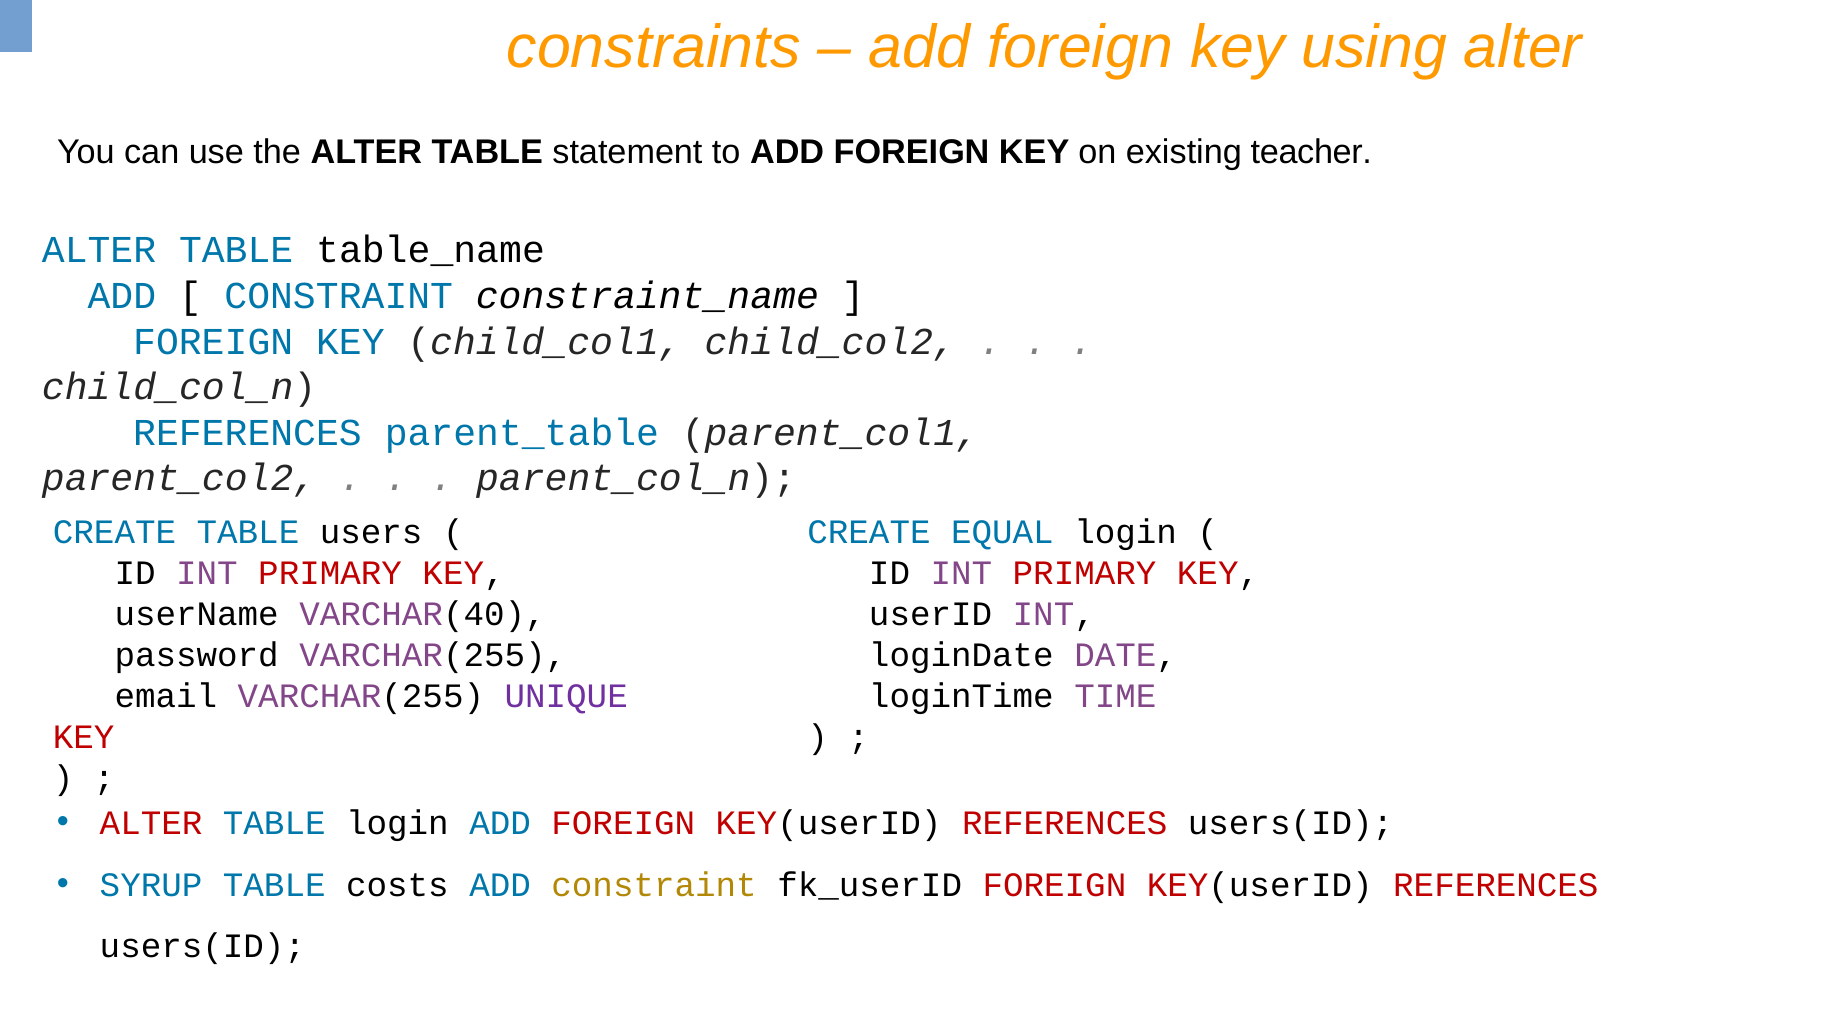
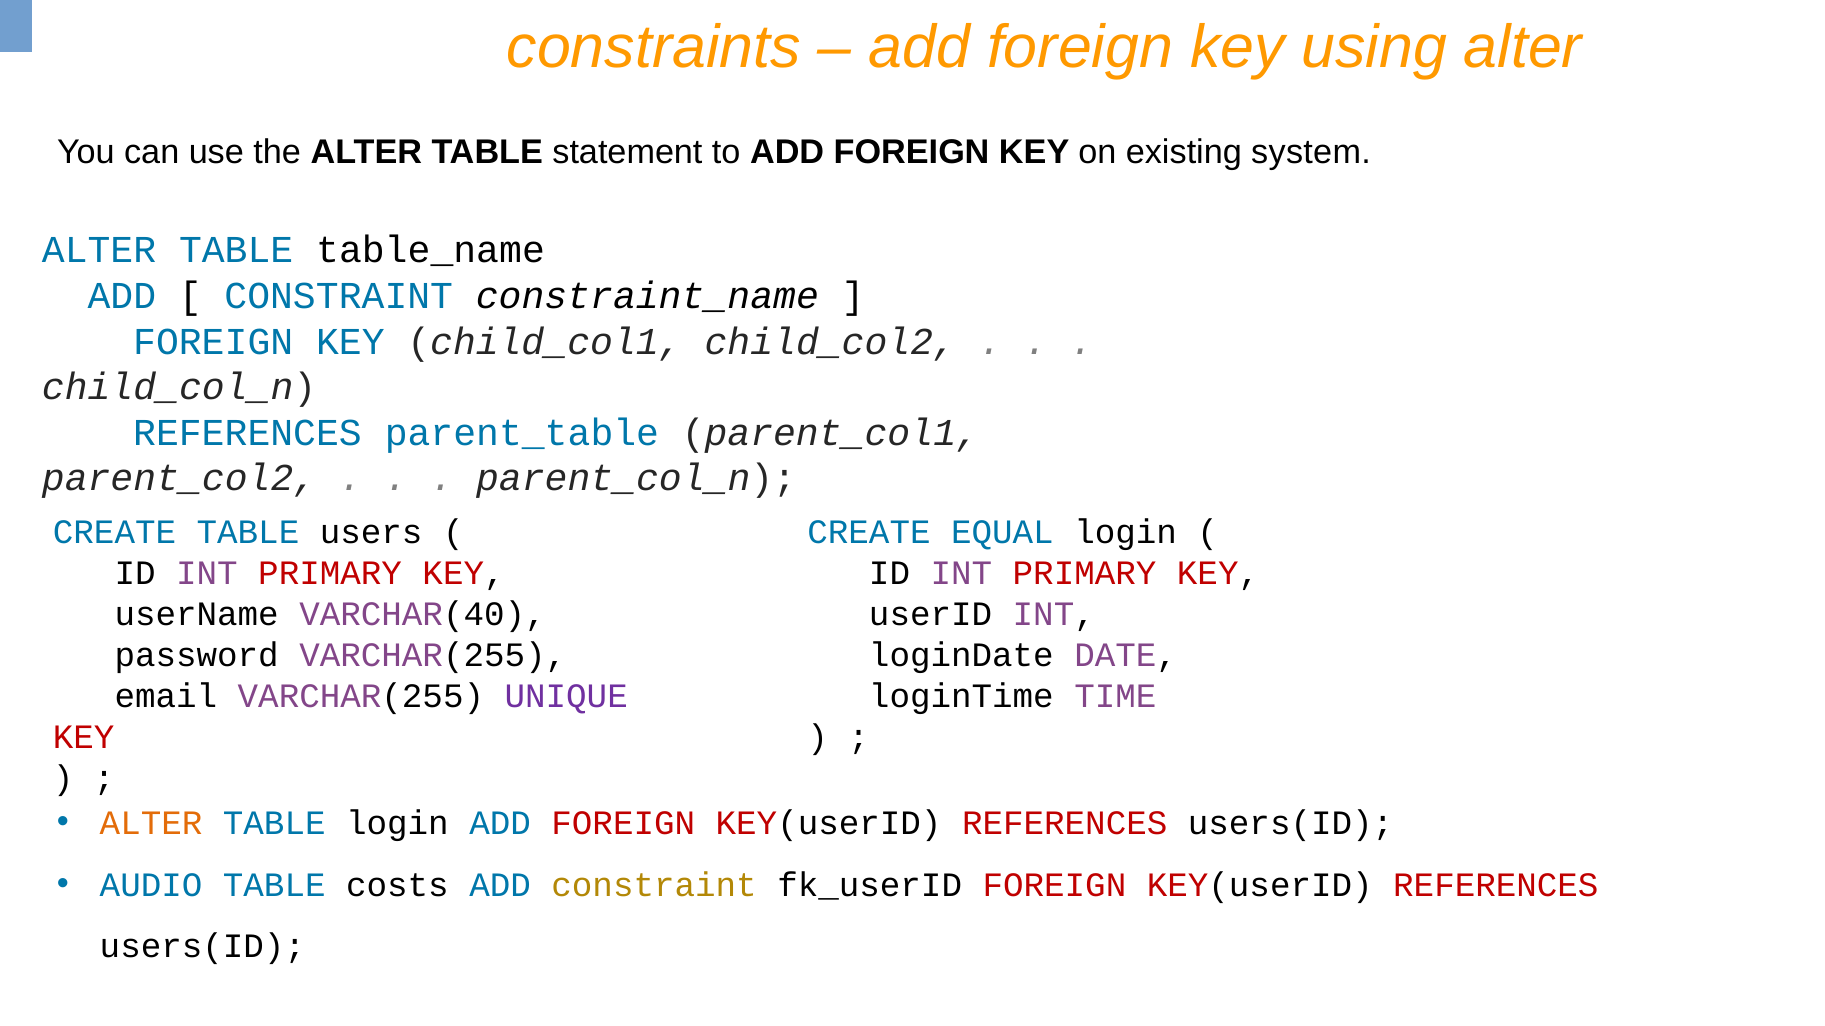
teacher: teacher -> system
ALTER at (151, 824) colour: red -> orange
SYRUP: SYRUP -> AUDIO
